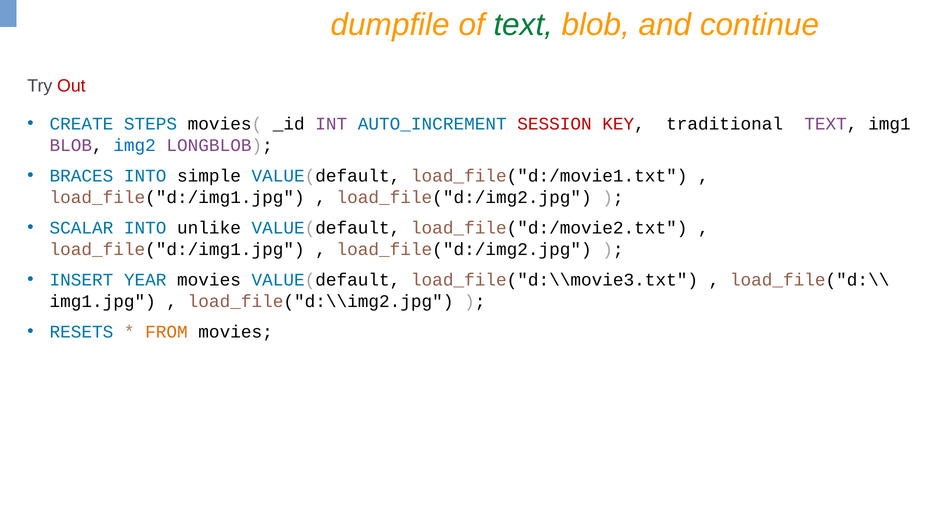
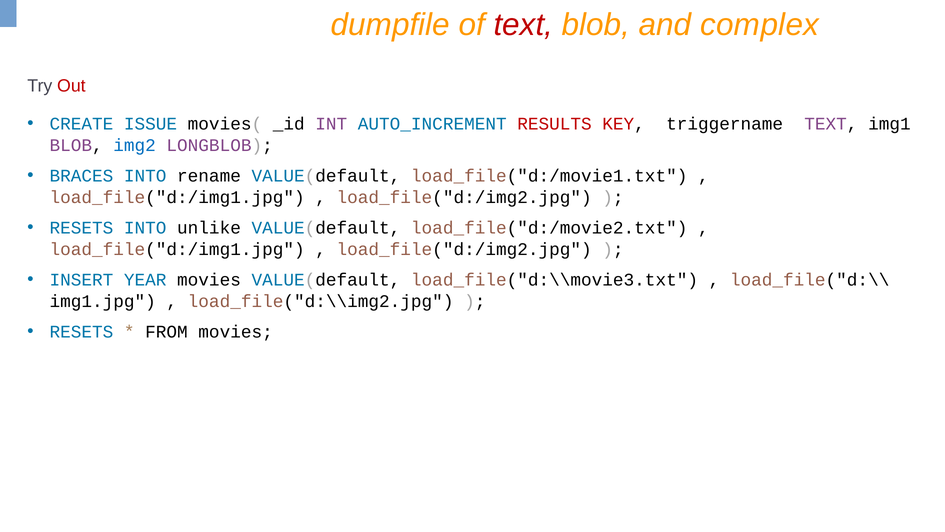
text at (523, 25) colour: green -> red
continue: continue -> complex
STEPS: STEPS -> ISSUE
SESSION: SESSION -> RESULTS
traditional: traditional -> triggername
simple: simple -> rename
SCALAR at (81, 228): SCALAR -> RESETS
FROM colour: orange -> black
